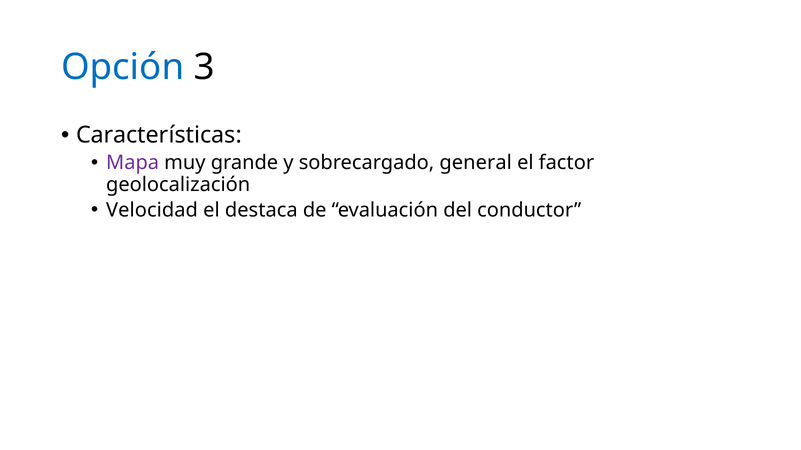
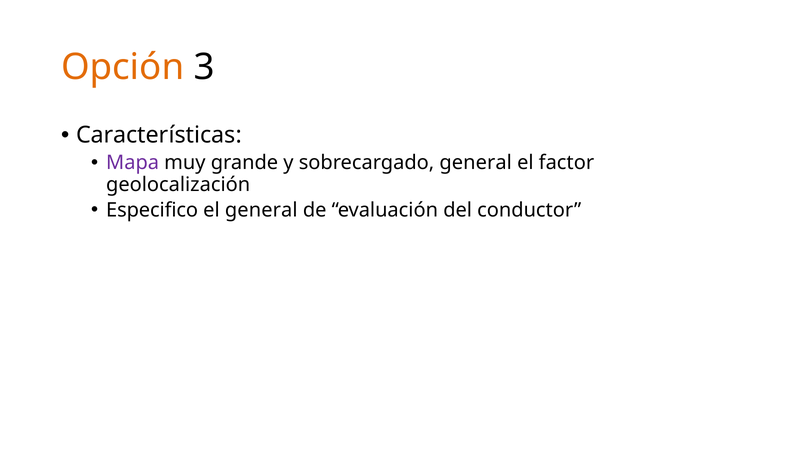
Opción colour: blue -> orange
Velocidad: Velocidad -> Especifico
el destaca: destaca -> general
